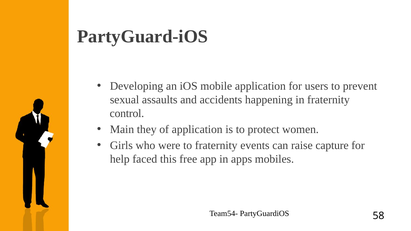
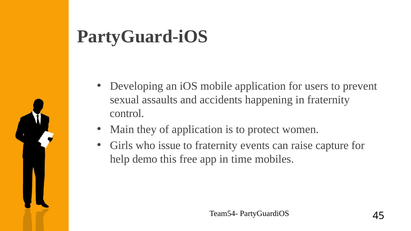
were: were -> issue
faced: faced -> demo
apps: apps -> time
58: 58 -> 45
